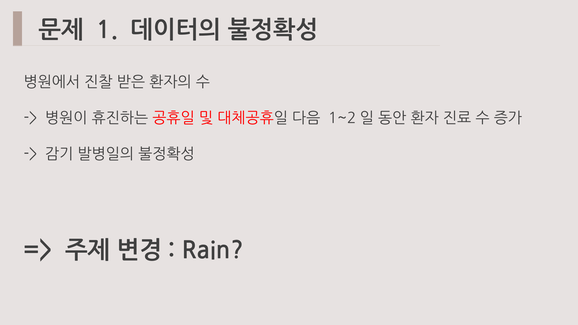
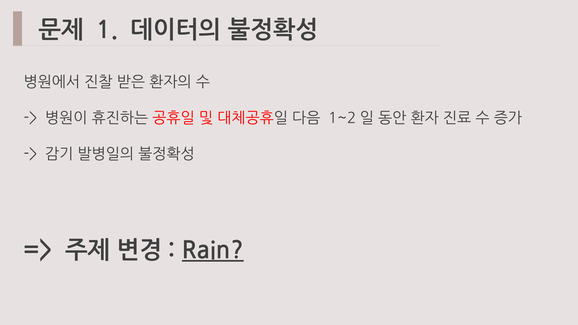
Rain underline: none -> present
